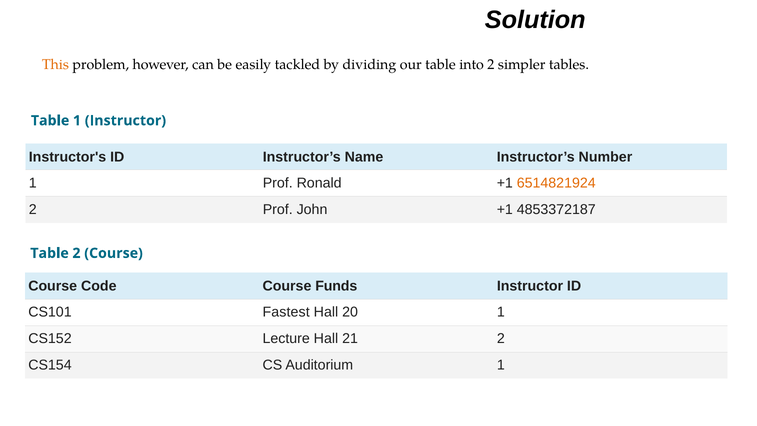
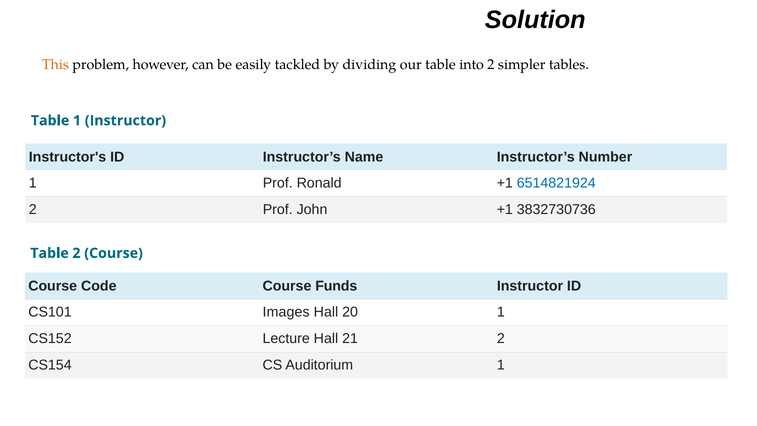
6514821924 colour: orange -> blue
4853372187: 4853372187 -> 3832730736
Fastest: Fastest -> Images
